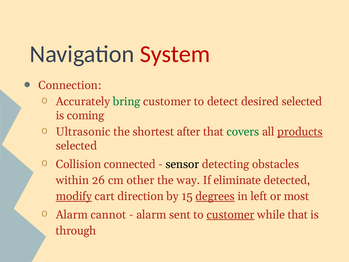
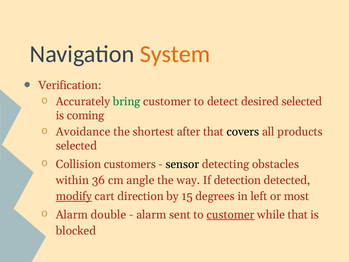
System colour: red -> orange
Connection: Connection -> Verification
Ultrasonic: Ultrasonic -> Avoidance
covers colour: green -> black
products underline: present -> none
connected: connected -> customers
26: 26 -> 36
other: other -> angle
eliminate: eliminate -> detection
degrees underline: present -> none
cannot: cannot -> double
through: through -> blocked
